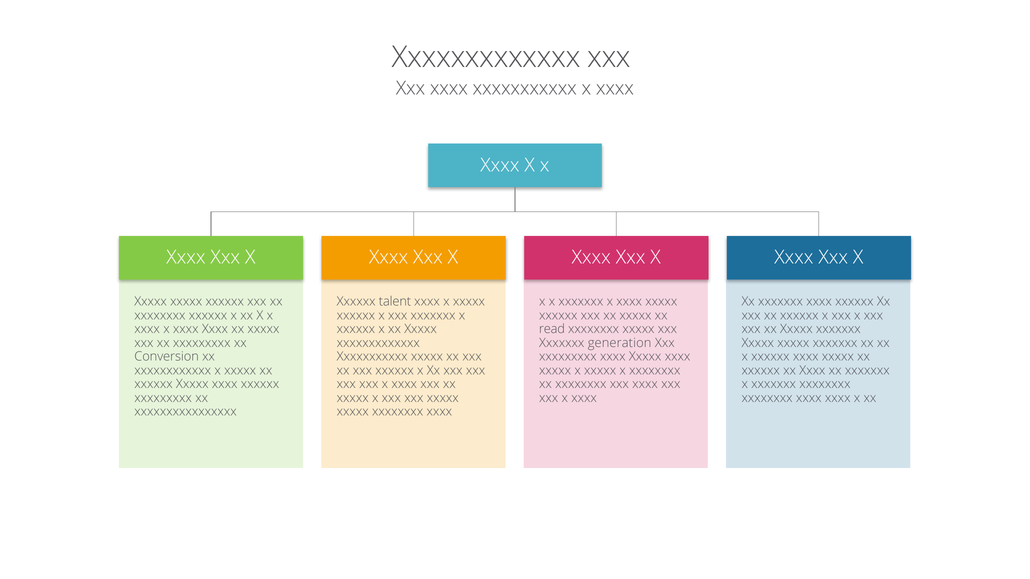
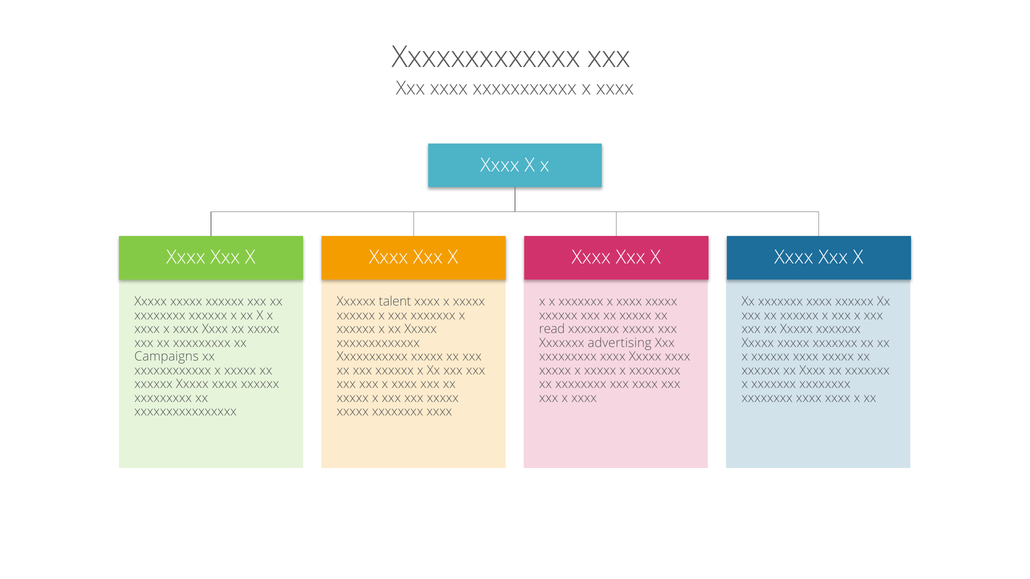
generation: generation -> advertising
Conversion: Conversion -> Campaigns
